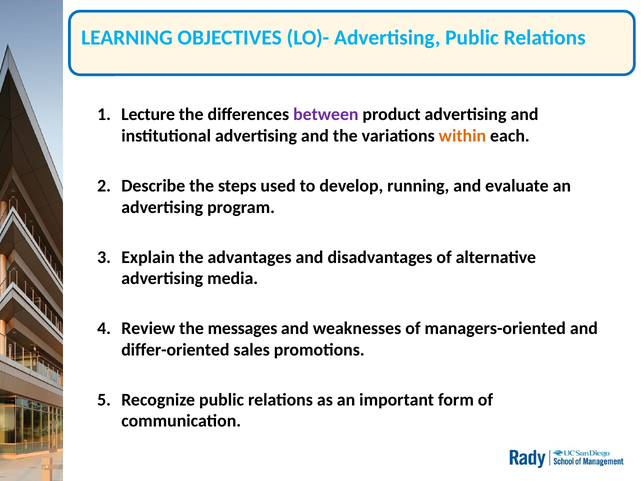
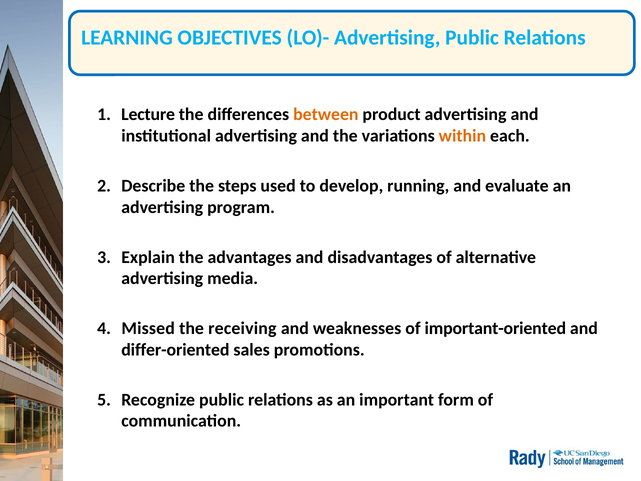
between colour: purple -> orange
Review: Review -> Missed
messages: messages -> receiving
managers-oriented: managers-oriented -> important-oriented
